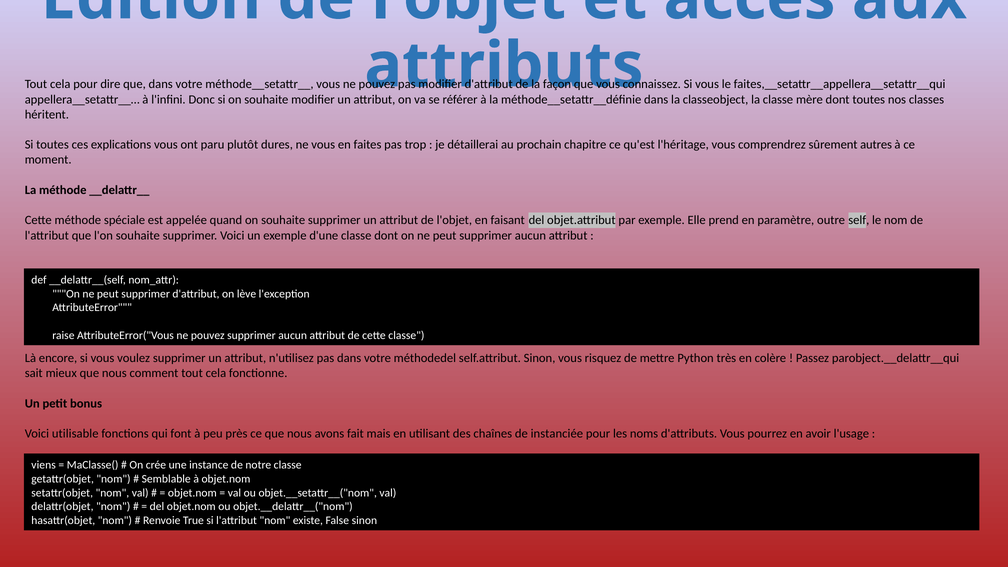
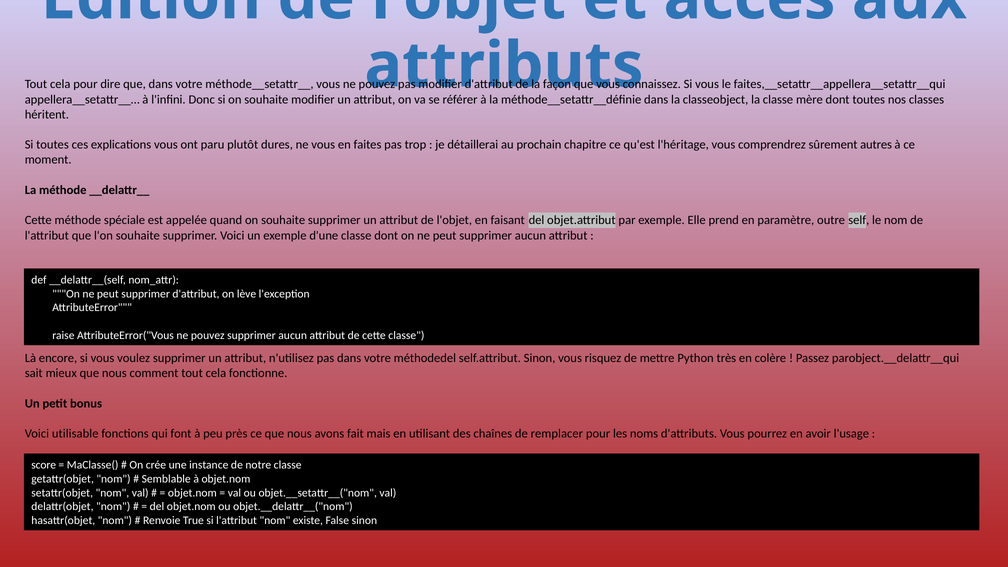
instanciée: instanciée -> remplacer
viens: viens -> score
